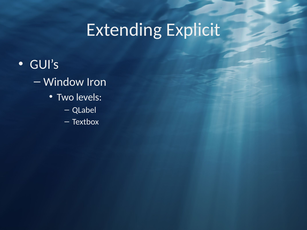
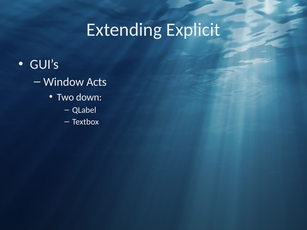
Iron: Iron -> Acts
levels: levels -> down
